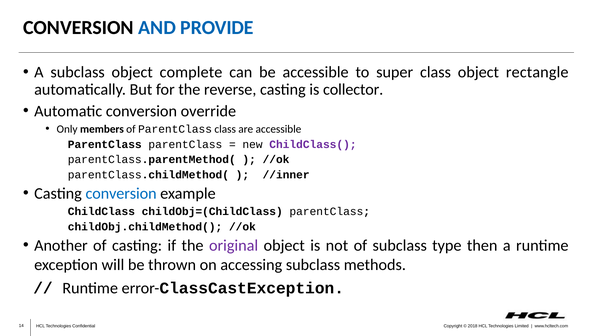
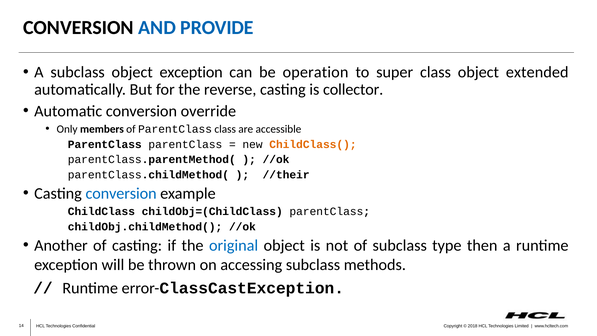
object complete: complete -> exception
be accessible: accessible -> operation
rectangle: rectangle -> extended
ChildClass( colour: purple -> orange
//inner: //inner -> //their
original colour: purple -> blue
